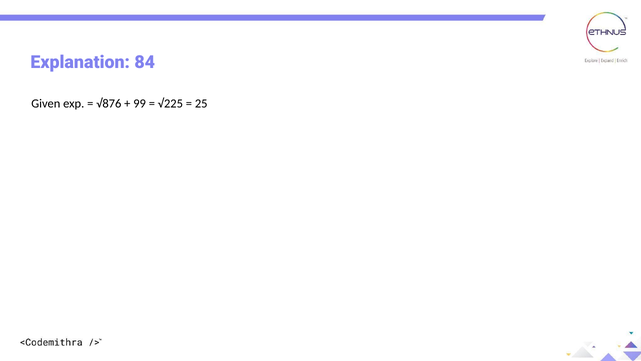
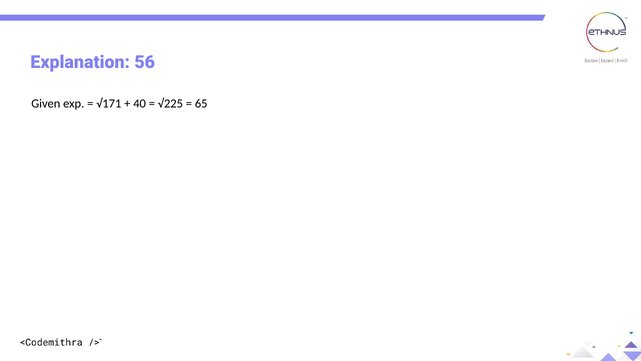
84: 84 -> 56
√876: √876 -> √171
99: 99 -> 40
25: 25 -> 65
